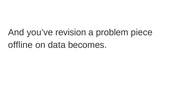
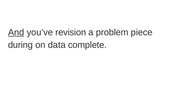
And underline: none -> present
offline: offline -> during
becomes: becomes -> complete
